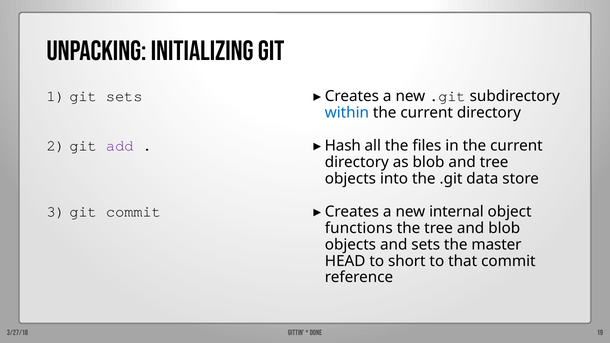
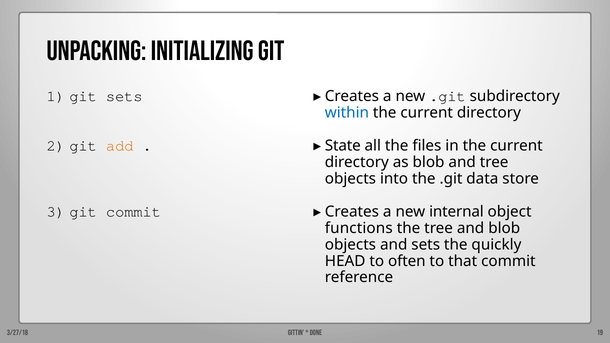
Hash: Hash -> State
add colour: purple -> orange
master: master -> quickly
short: short -> often
